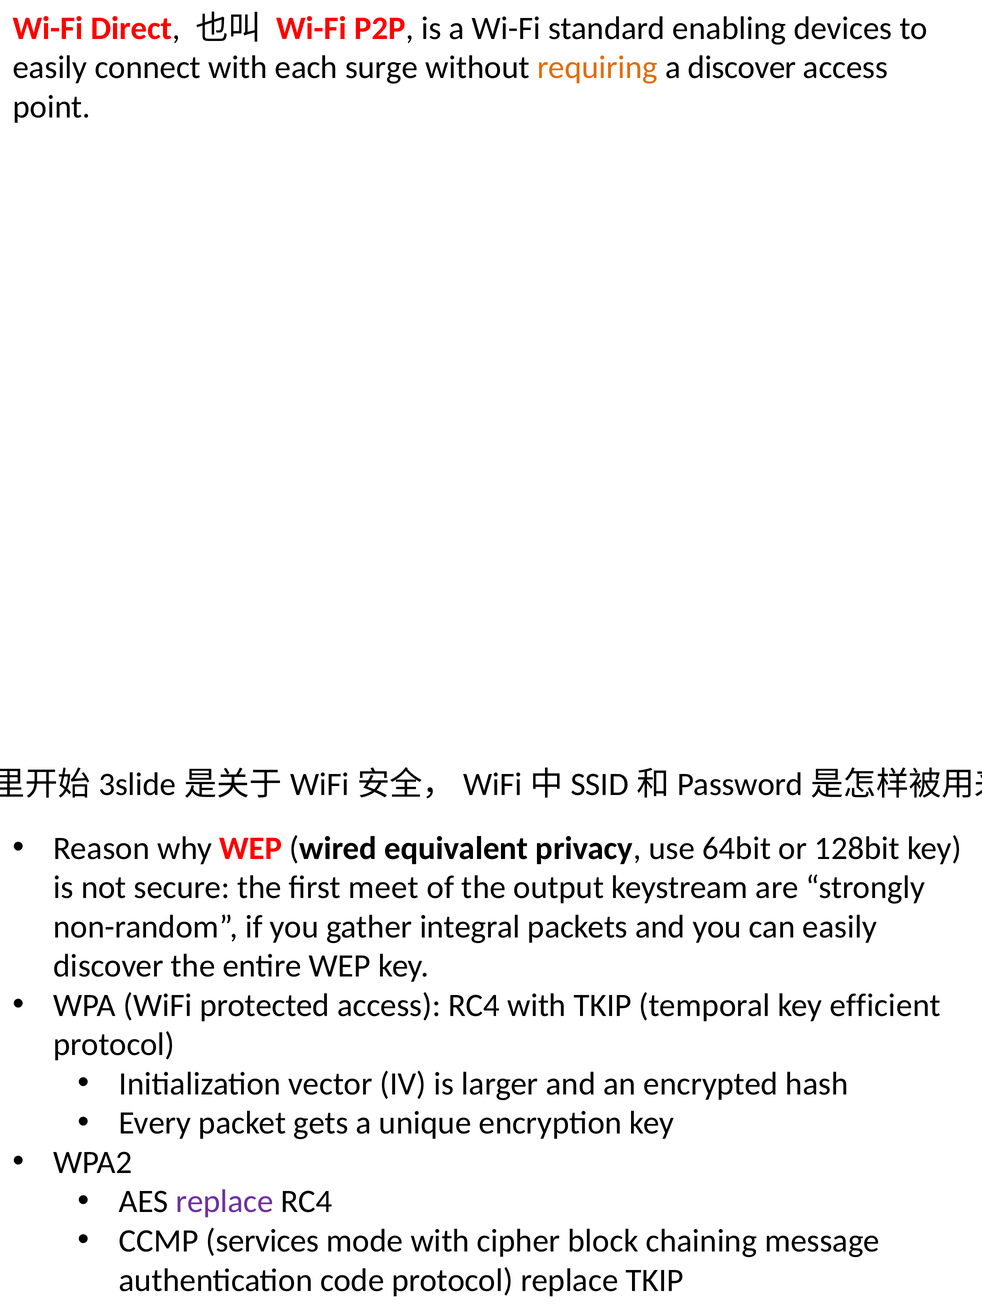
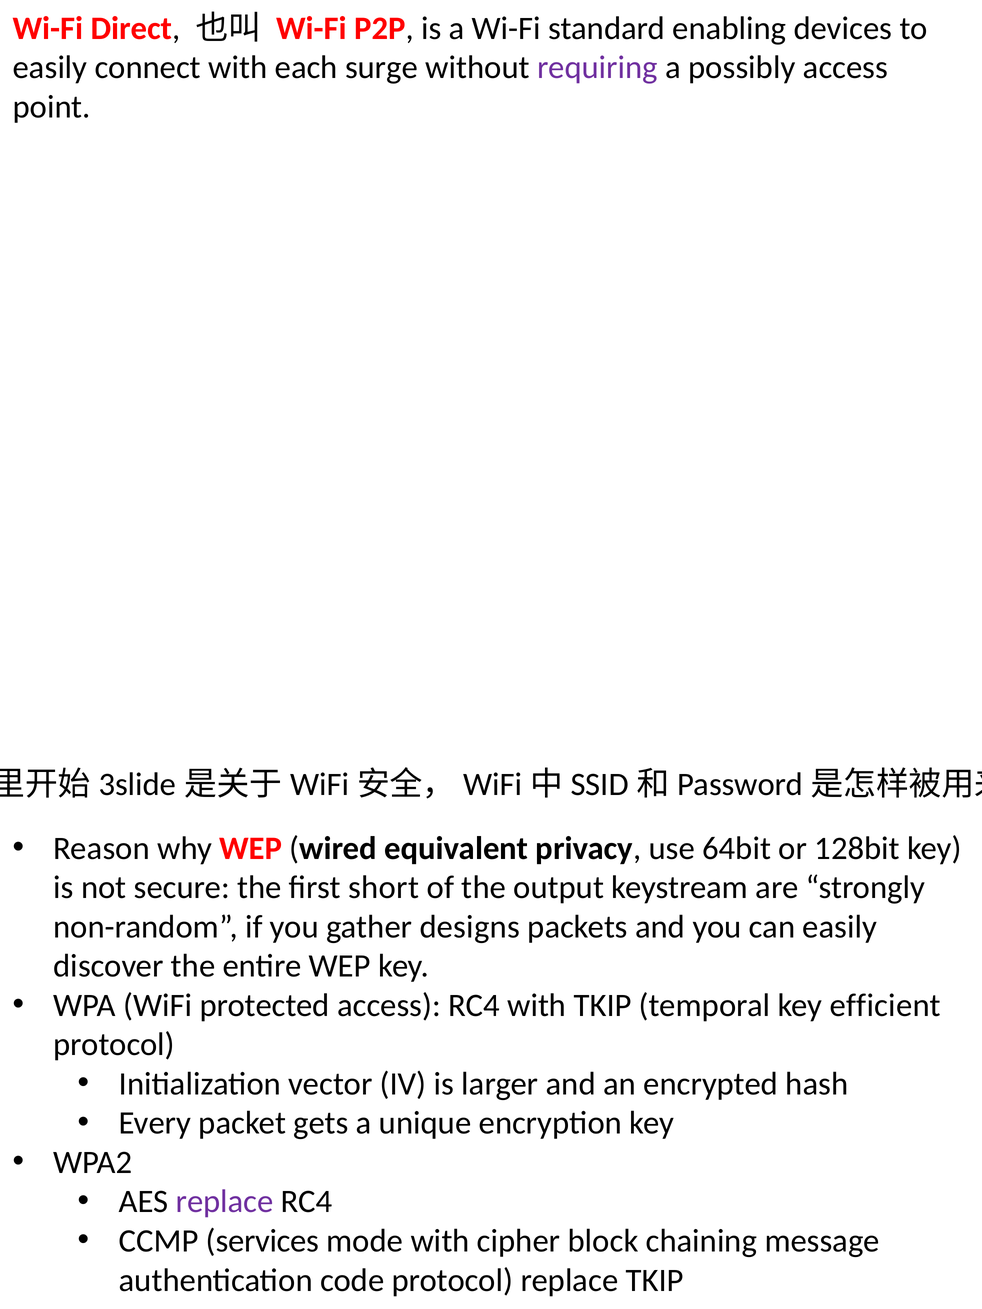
requiring colour: orange -> purple
a discover: discover -> possibly
meet: meet -> short
integral: integral -> designs
